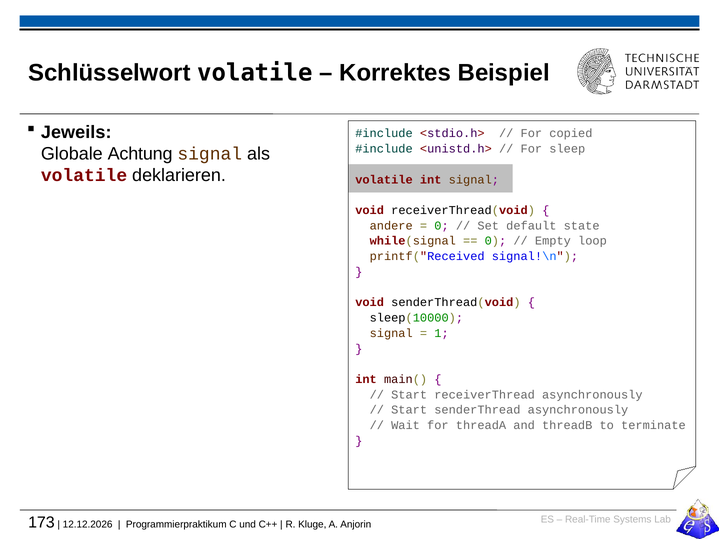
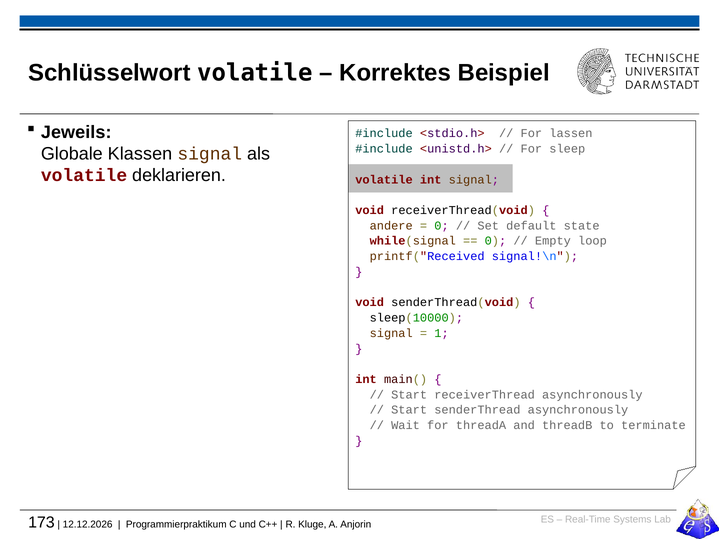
copied: copied -> lassen
Achtung: Achtung -> Klassen
